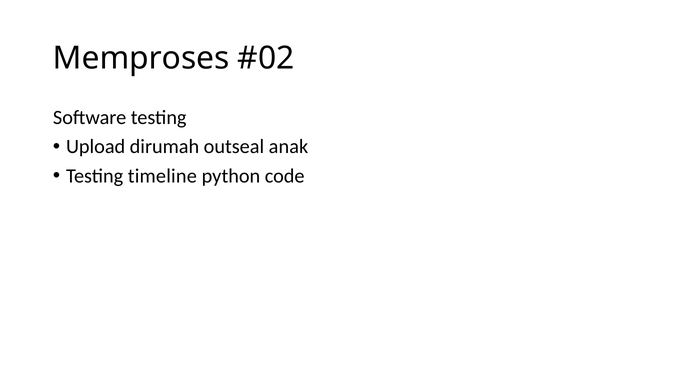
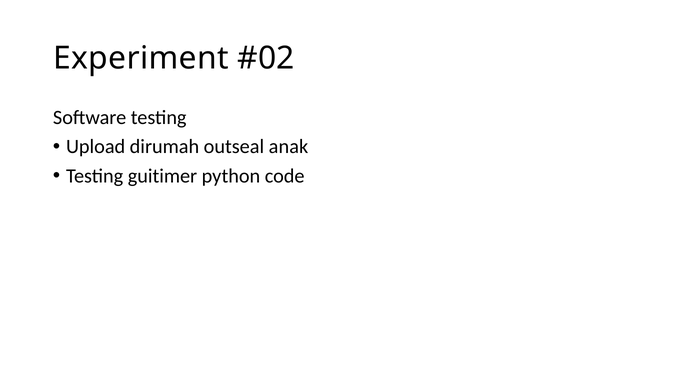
Memproses: Memproses -> Experiment
timeline: timeline -> guitimer
